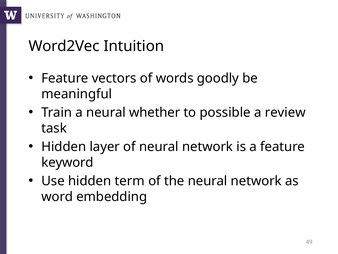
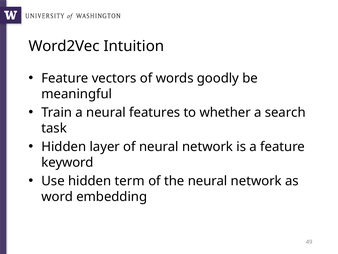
whether: whether -> features
possible: possible -> whether
review: review -> search
